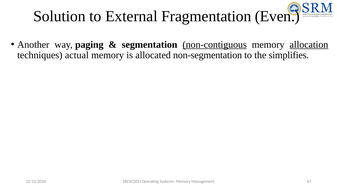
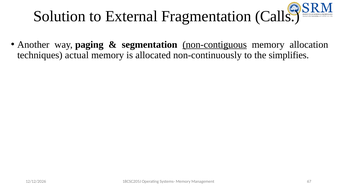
Even: Even -> Calls
allocation underline: present -> none
non-segmentation: non-segmentation -> non-continuously
